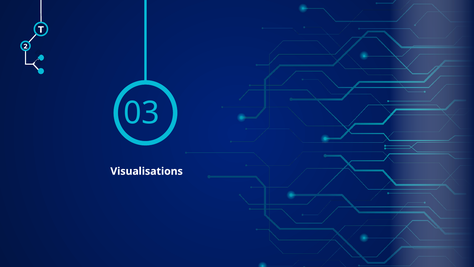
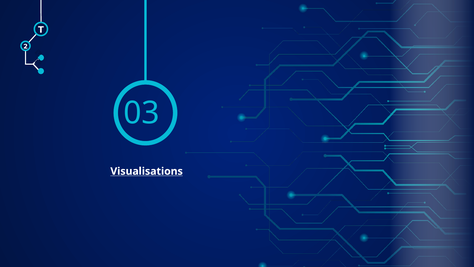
Visualisations underline: none -> present
